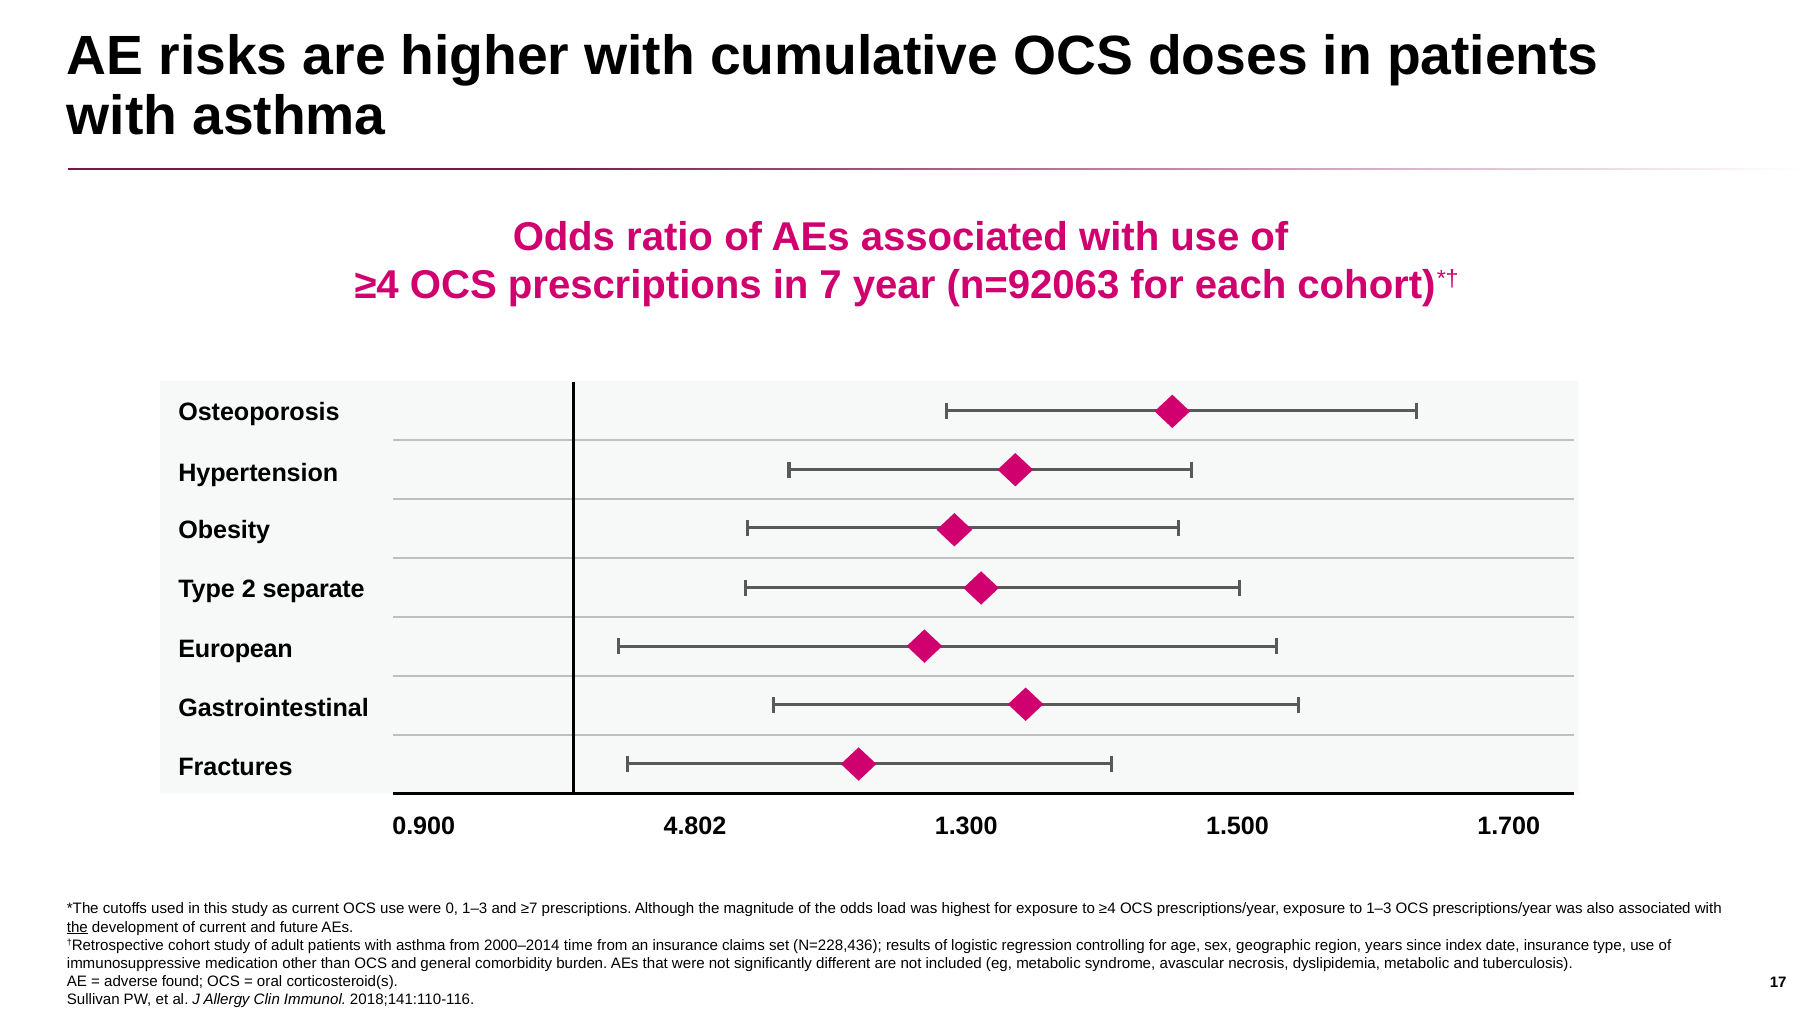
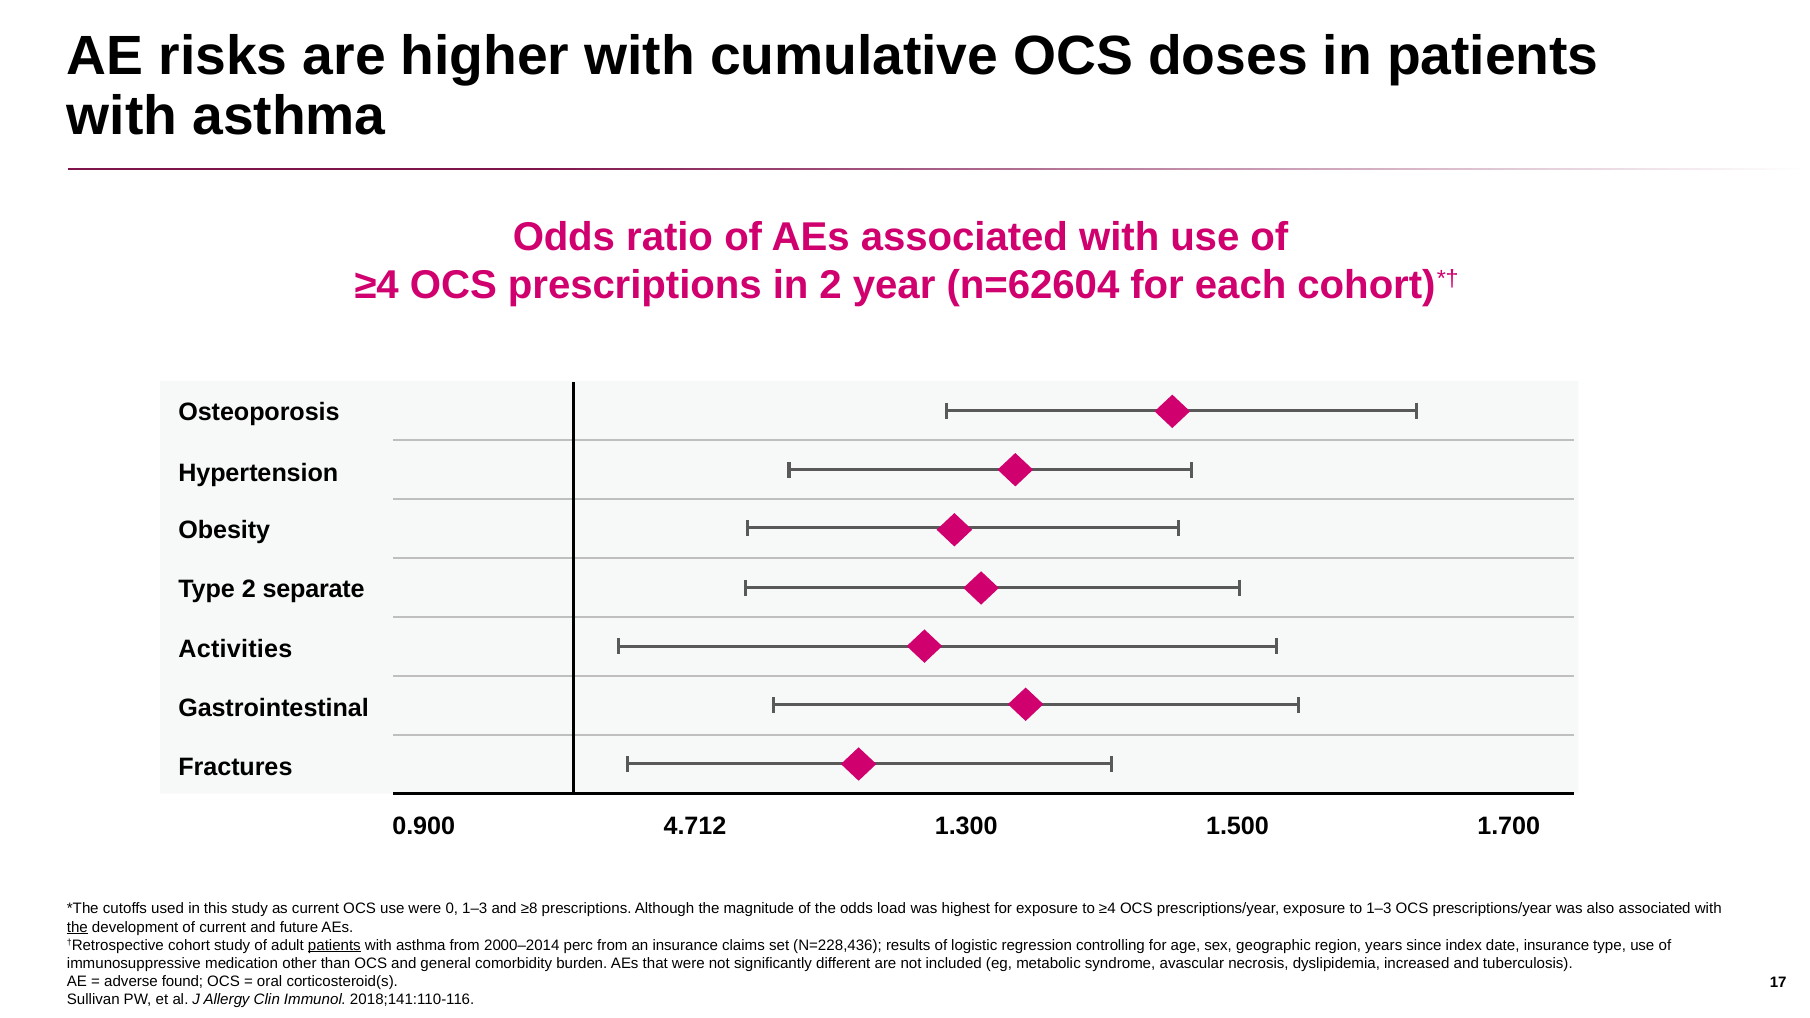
in 7: 7 -> 2
n=92063: n=92063 -> n=62604
European: European -> Activities
4.802: 4.802 -> 4.712
≥7: ≥7 -> ≥8
patients at (334, 945) underline: none -> present
time: time -> perc
dyslipidemia metabolic: metabolic -> increased
